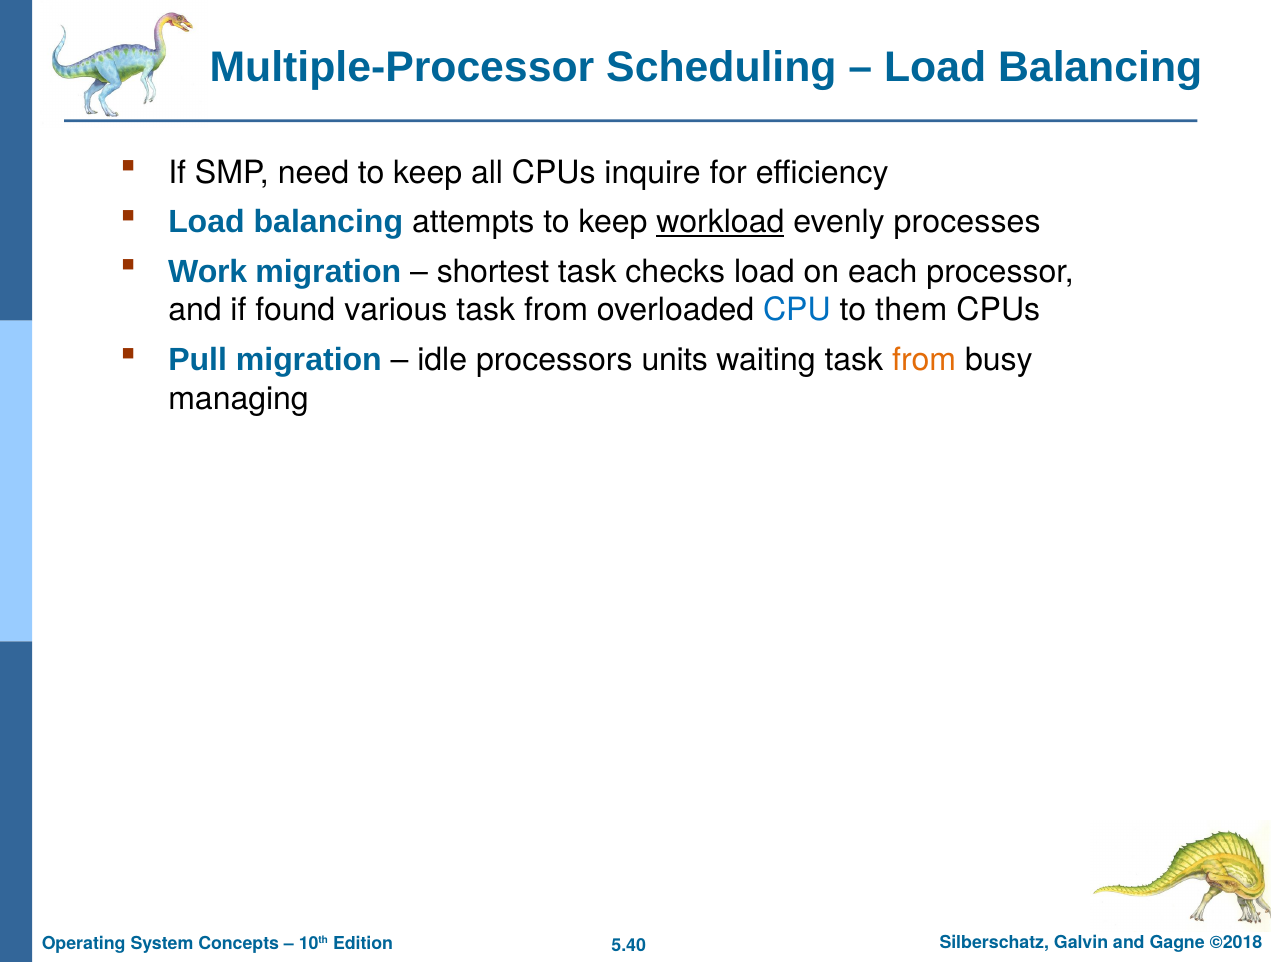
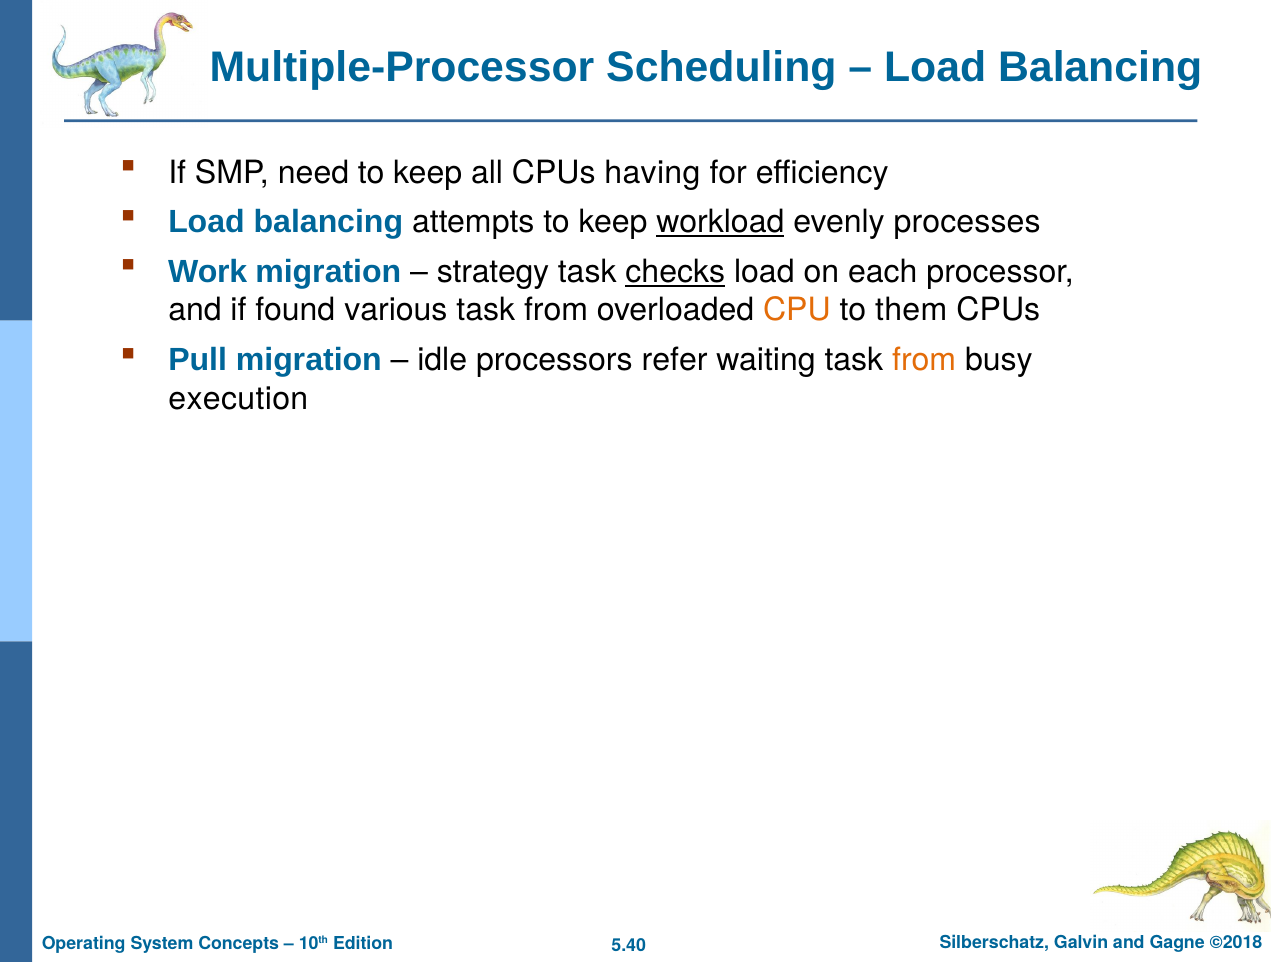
inquire: inquire -> having
shortest: shortest -> strategy
checks underline: none -> present
CPU colour: blue -> orange
units: units -> refer
managing: managing -> execution
